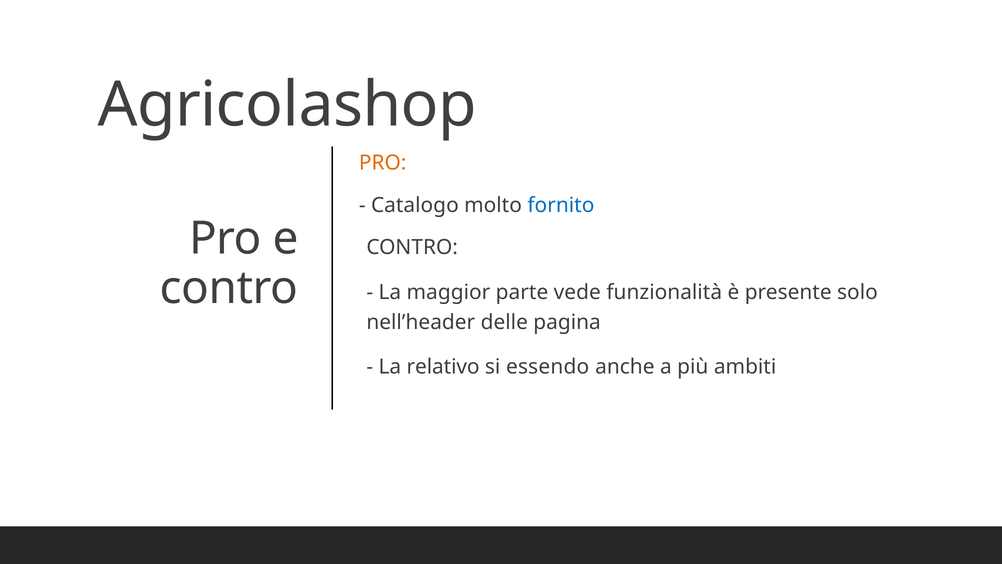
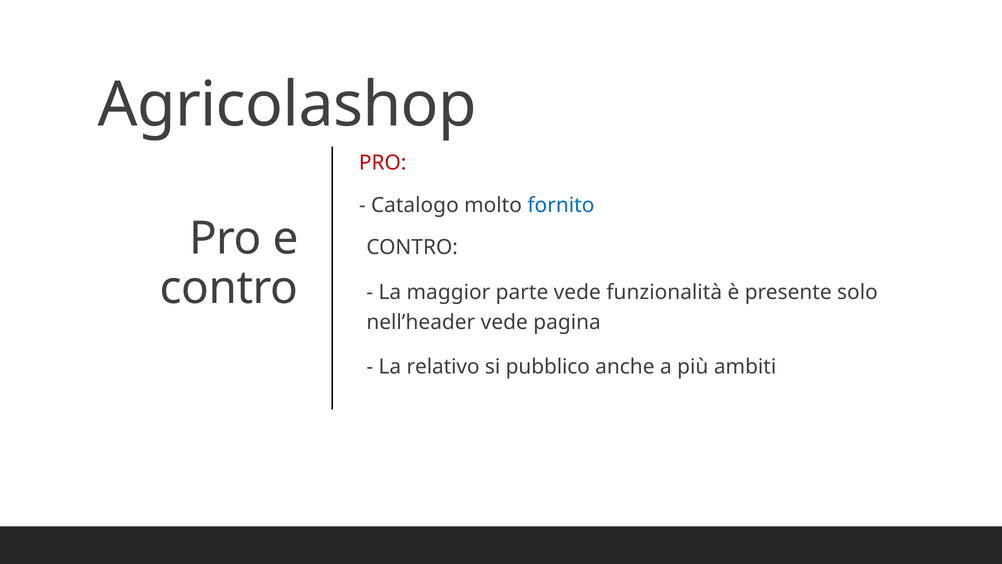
PRO at (383, 163) colour: orange -> red
nell’header delle: delle -> vede
essendo: essendo -> pubblico
